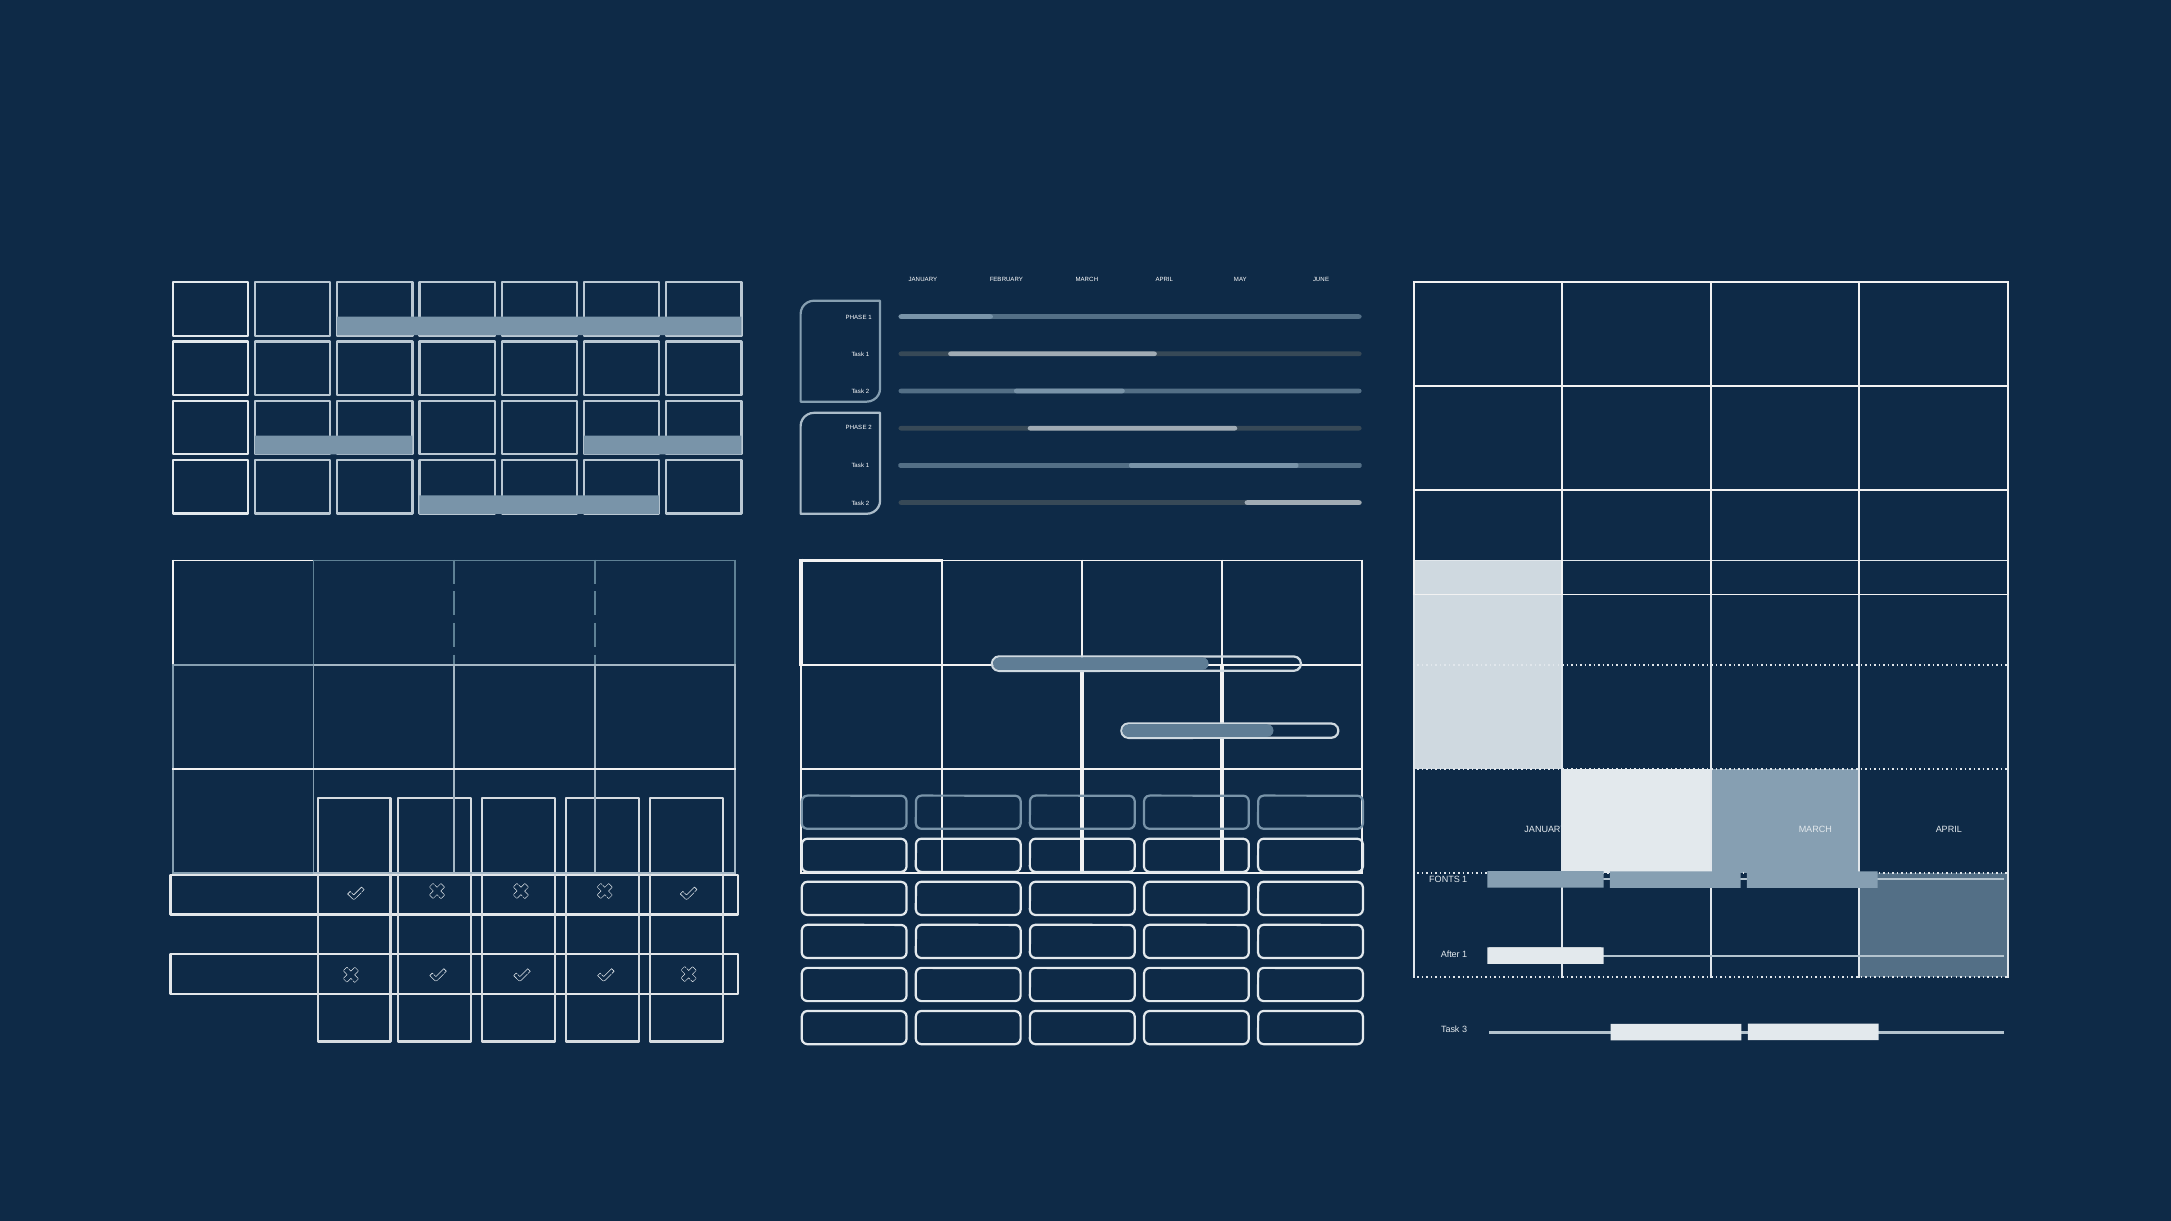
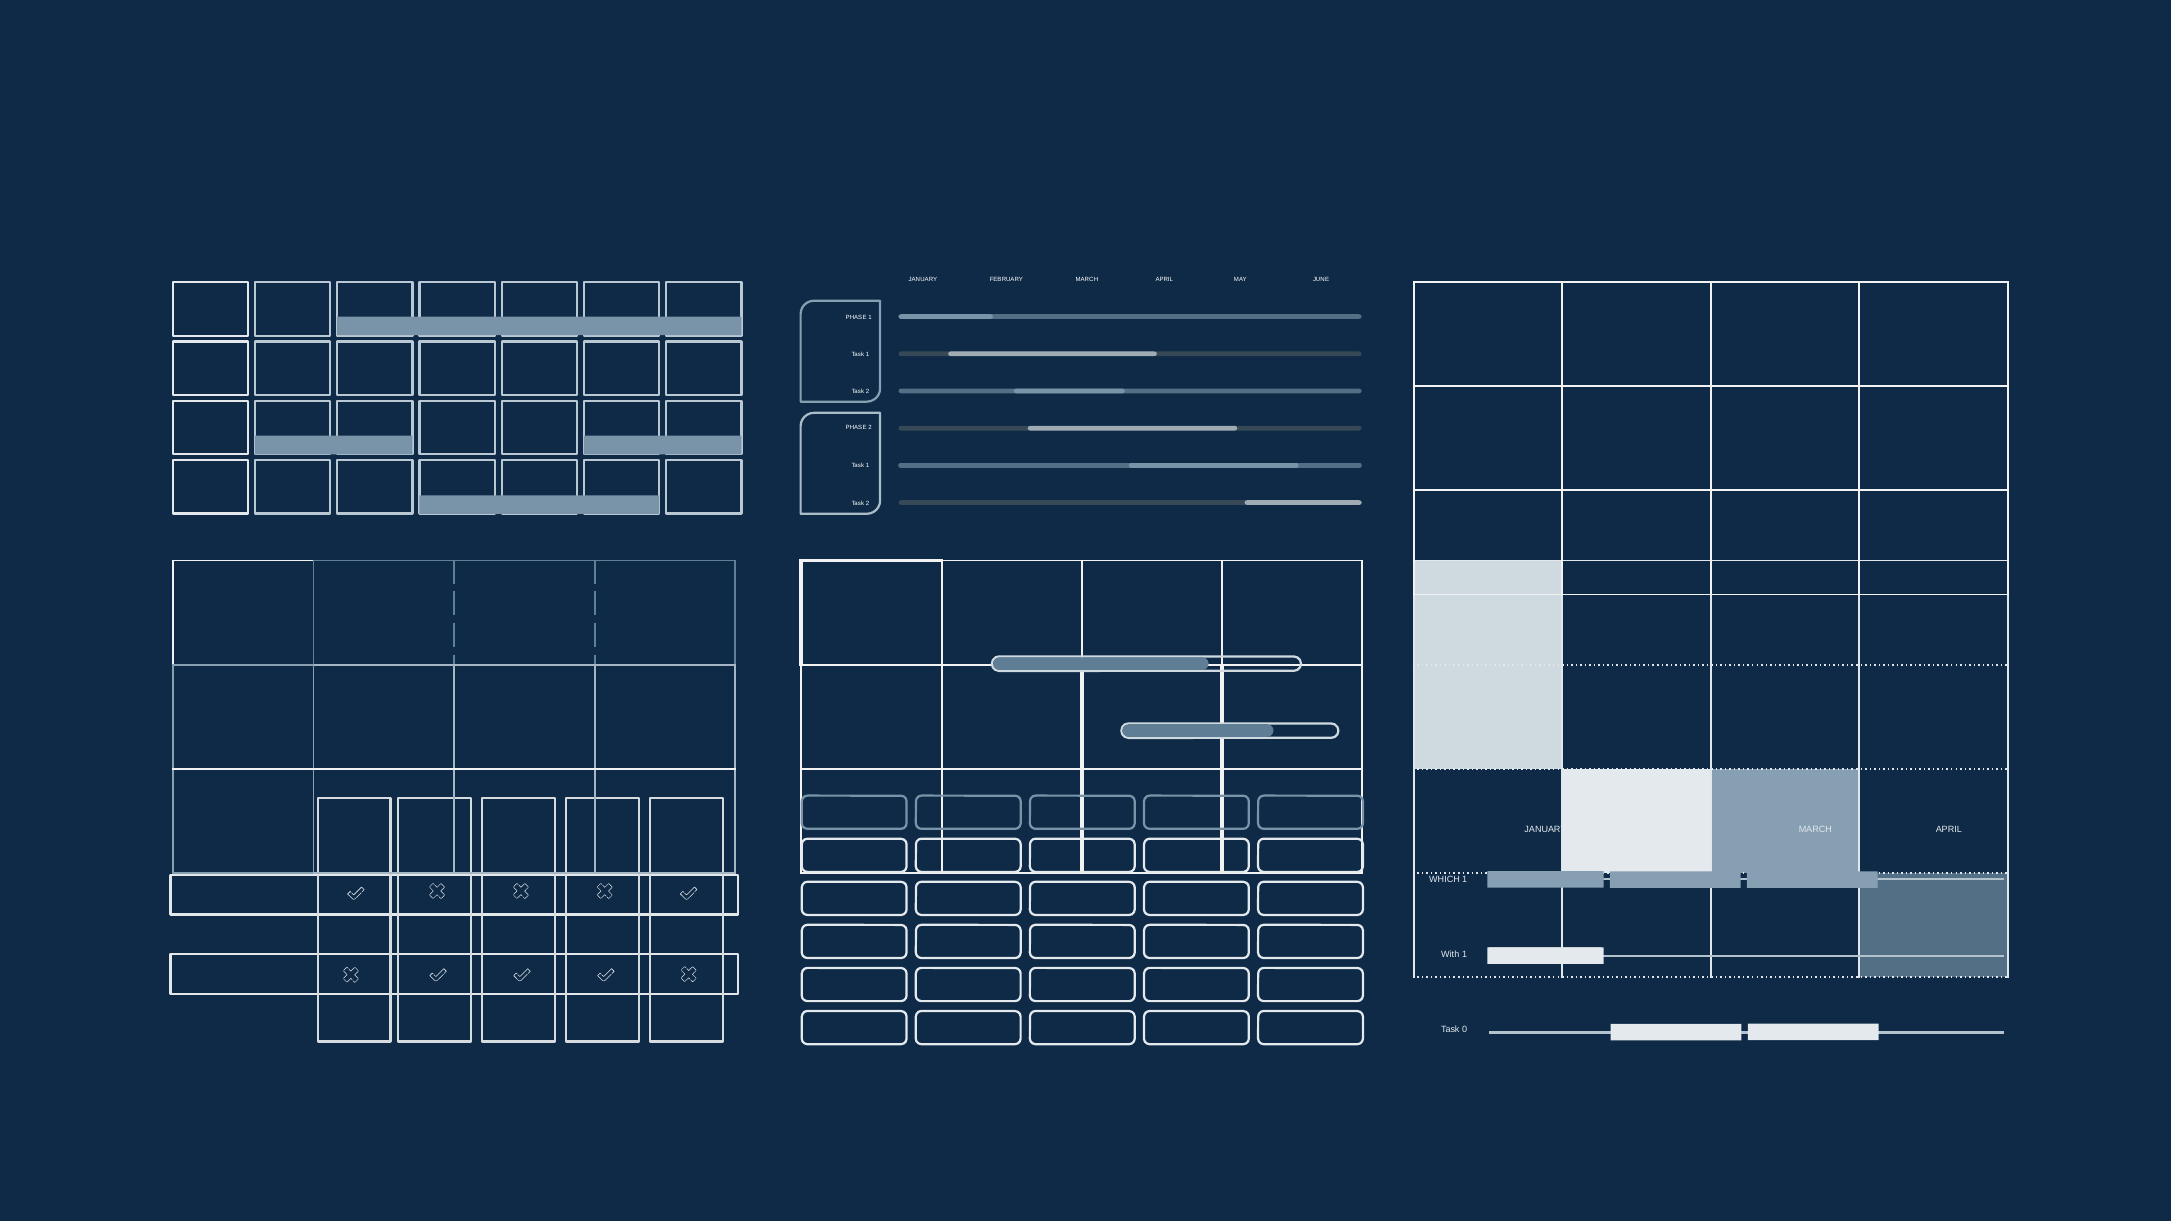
FONTS: FONTS -> WHICH
After: After -> With
3: 3 -> 0
